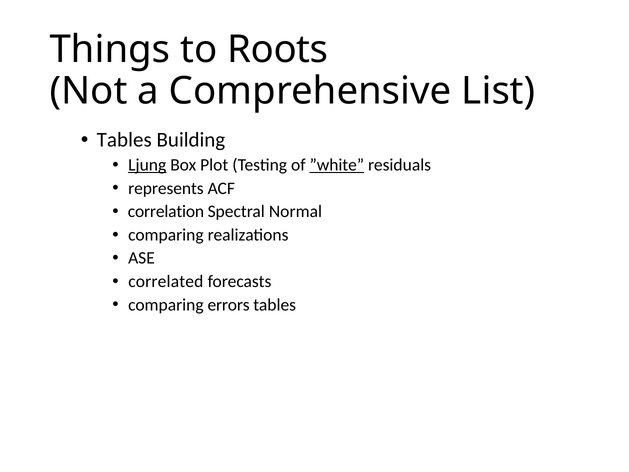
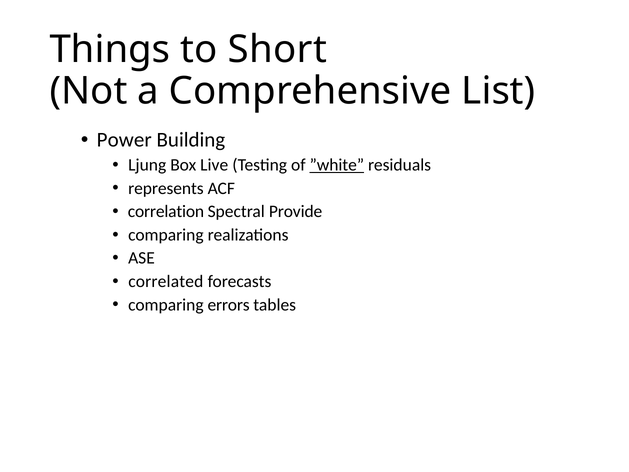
Roots: Roots -> Short
Tables at (124, 140): Tables -> Power
Ljung underline: present -> none
Plot: Plot -> Live
Normal: Normal -> Provide
